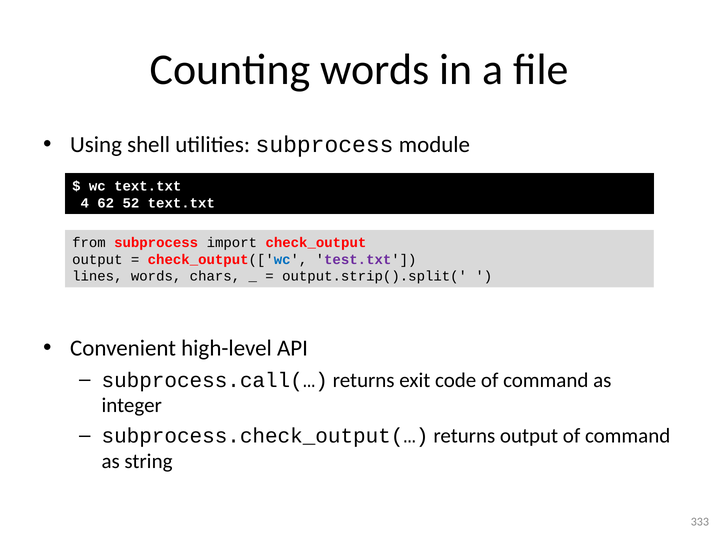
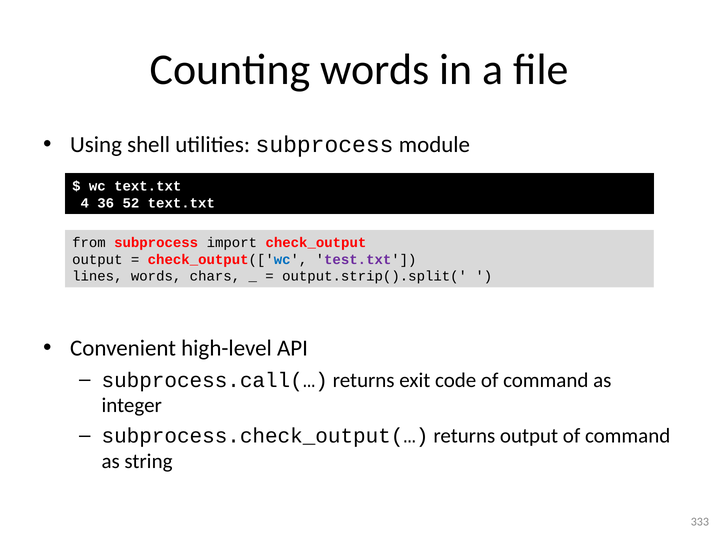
62: 62 -> 36
